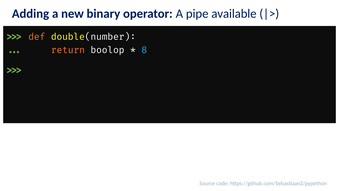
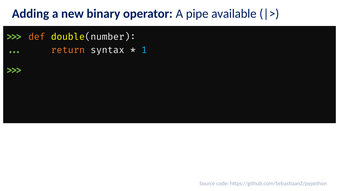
boolop: boolop -> syntax
8: 8 -> 1
